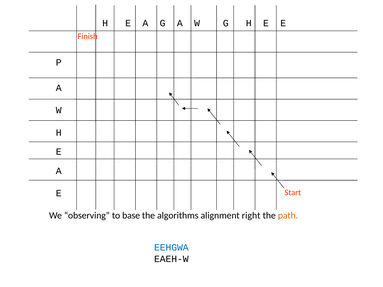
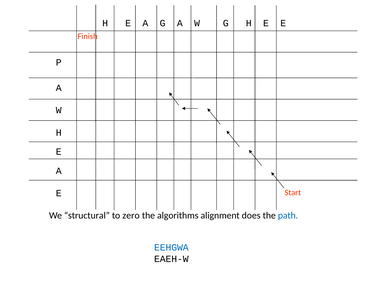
observing: observing -> structural
base: base -> zero
right: right -> does
path colour: orange -> blue
